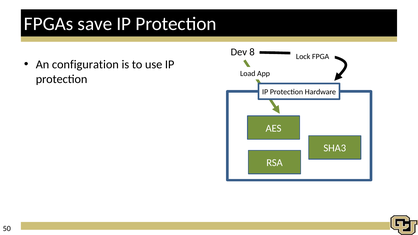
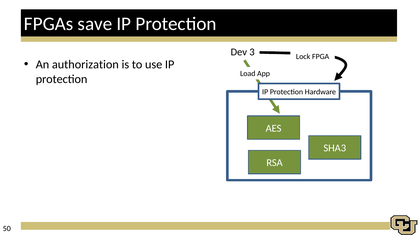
8: 8 -> 3
configuration: configuration -> authorization
